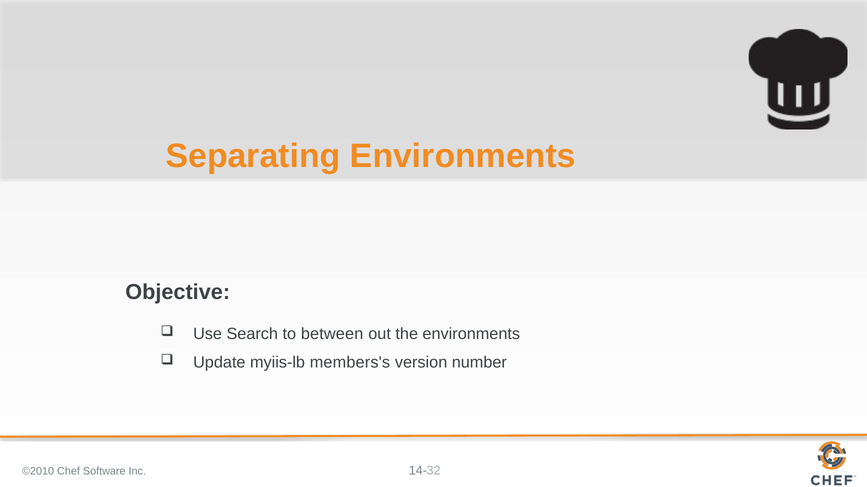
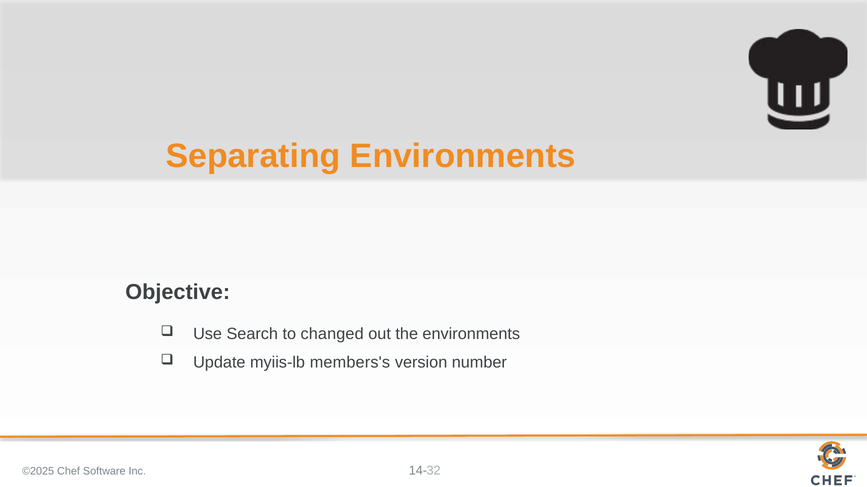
between: between -> changed
©2010: ©2010 -> ©2025
